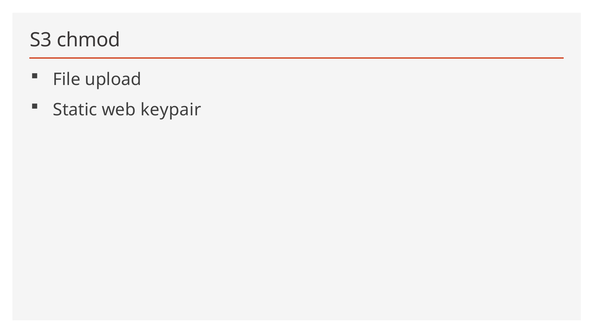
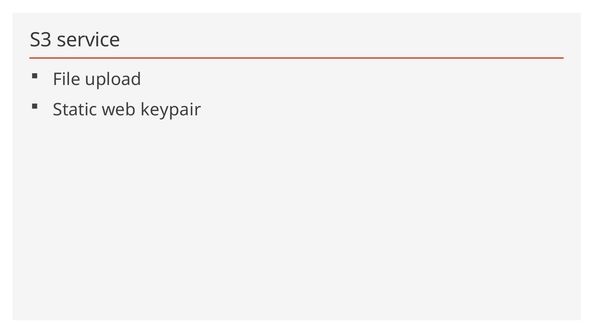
chmod: chmod -> service
